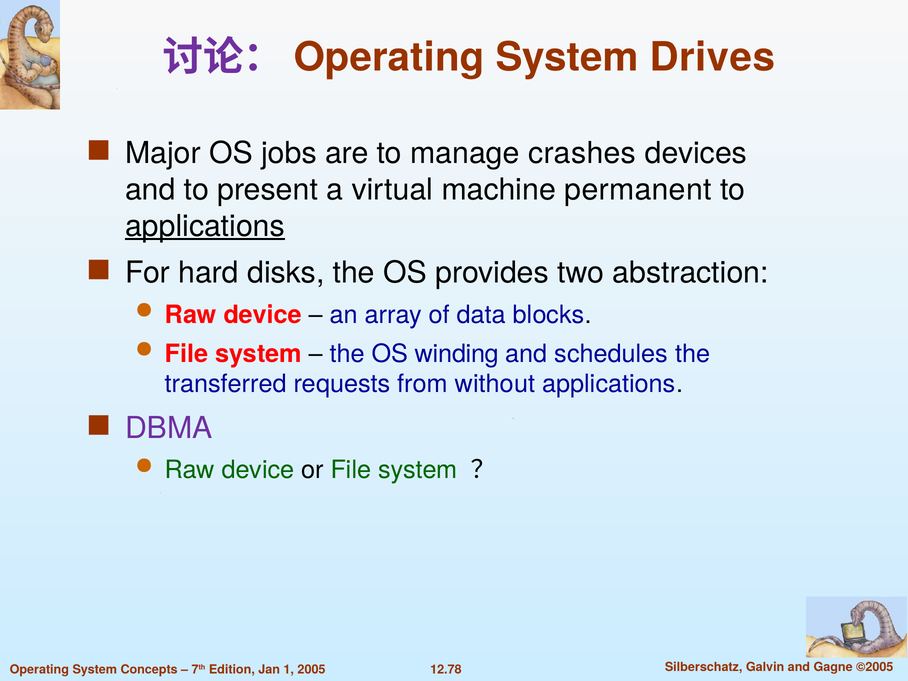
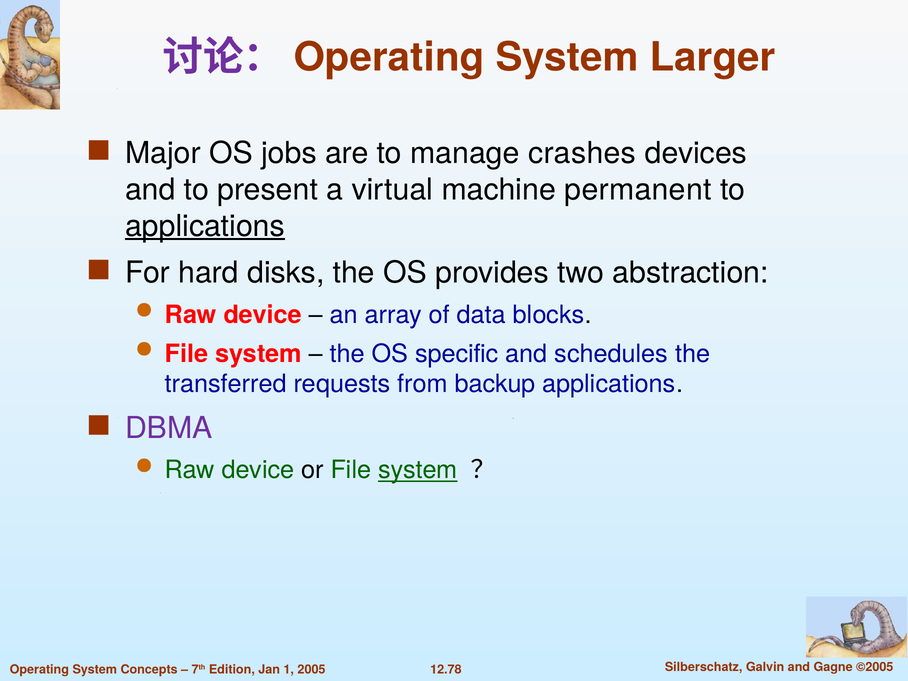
Drives: Drives -> Larger
winding: winding -> specific
without: without -> backup
system at (418, 470) underline: none -> present
